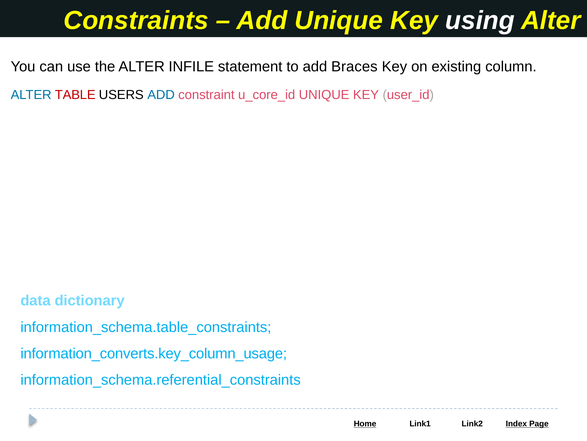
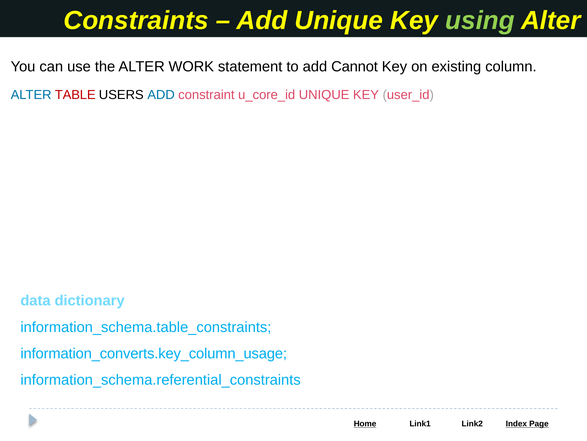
using colour: white -> light green
INFILE: INFILE -> WORK
Braces: Braces -> Cannot
